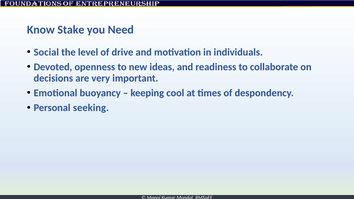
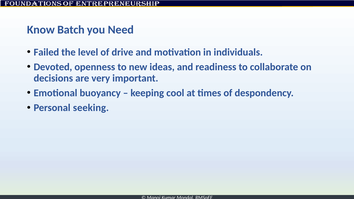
Stake: Stake -> Batch
Social: Social -> Failed
